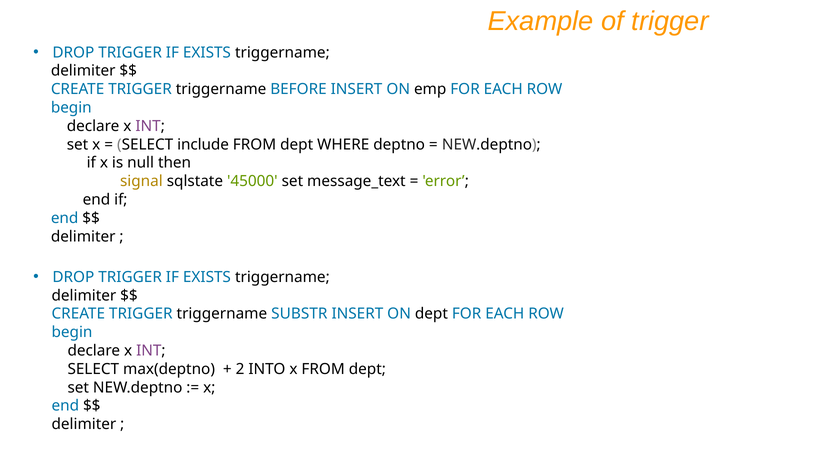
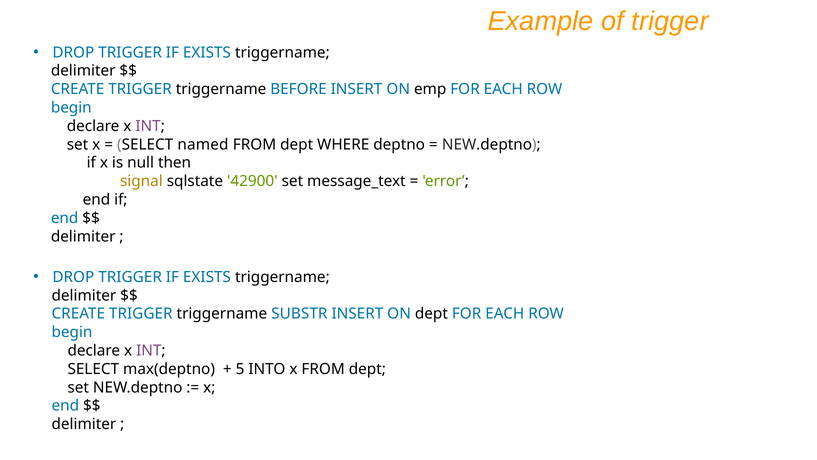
include: include -> named
45000: 45000 -> 42900
2: 2 -> 5
